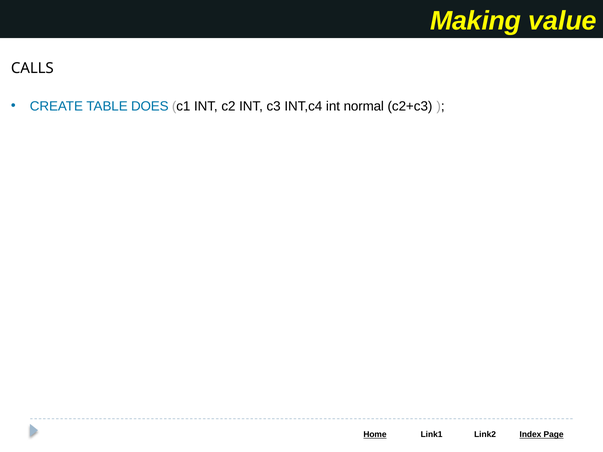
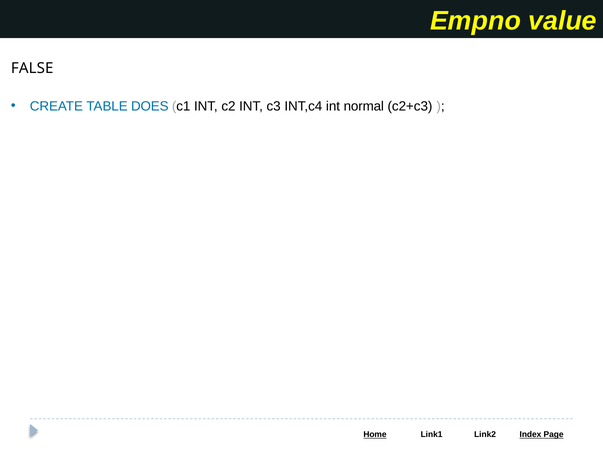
Making: Making -> Empno
CALLS: CALLS -> FALSE
